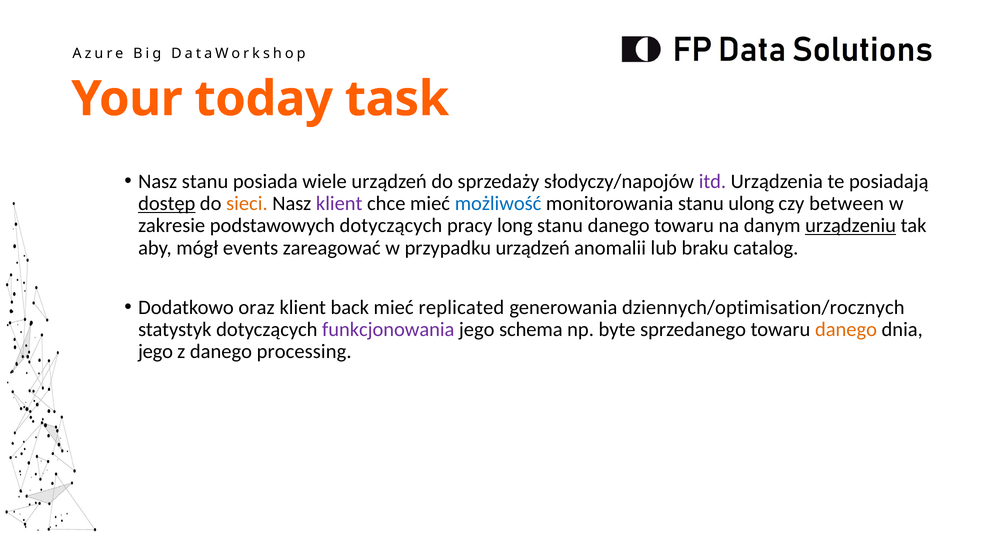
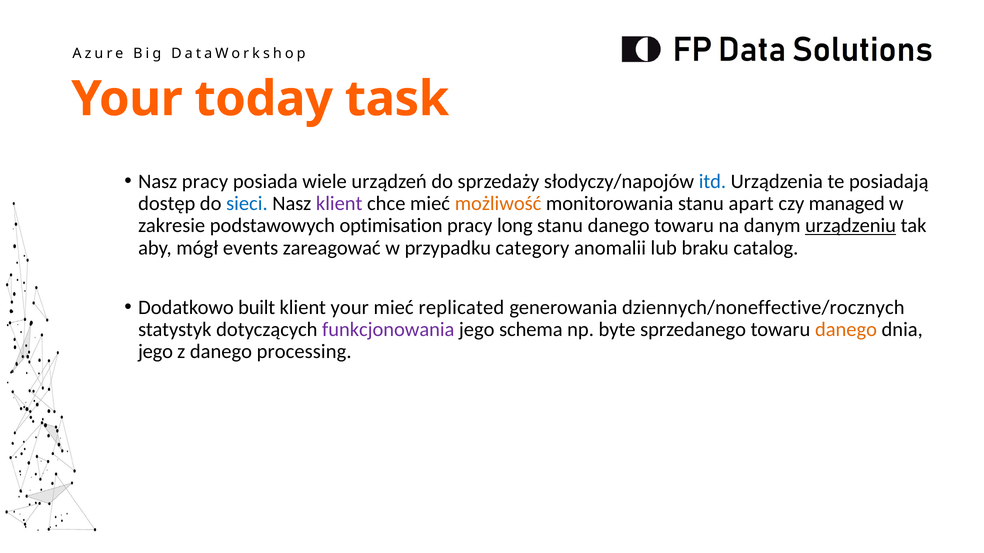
Nasz stanu: stanu -> pracy
itd colour: purple -> blue
dostęp underline: present -> none
sieci colour: orange -> blue
możliwość colour: blue -> orange
ulong: ulong -> apart
between: between -> managed
podstawowych dotyczących: dotyczących -> optimisation
przypadku urządzeń: urządzeń -> category
oraz: oraz -> built
klient back: back -> your
dziennych/optimisation/rocznych: dziennych/optimisation/rocznych -> dziennych/noneffective/rocznych
